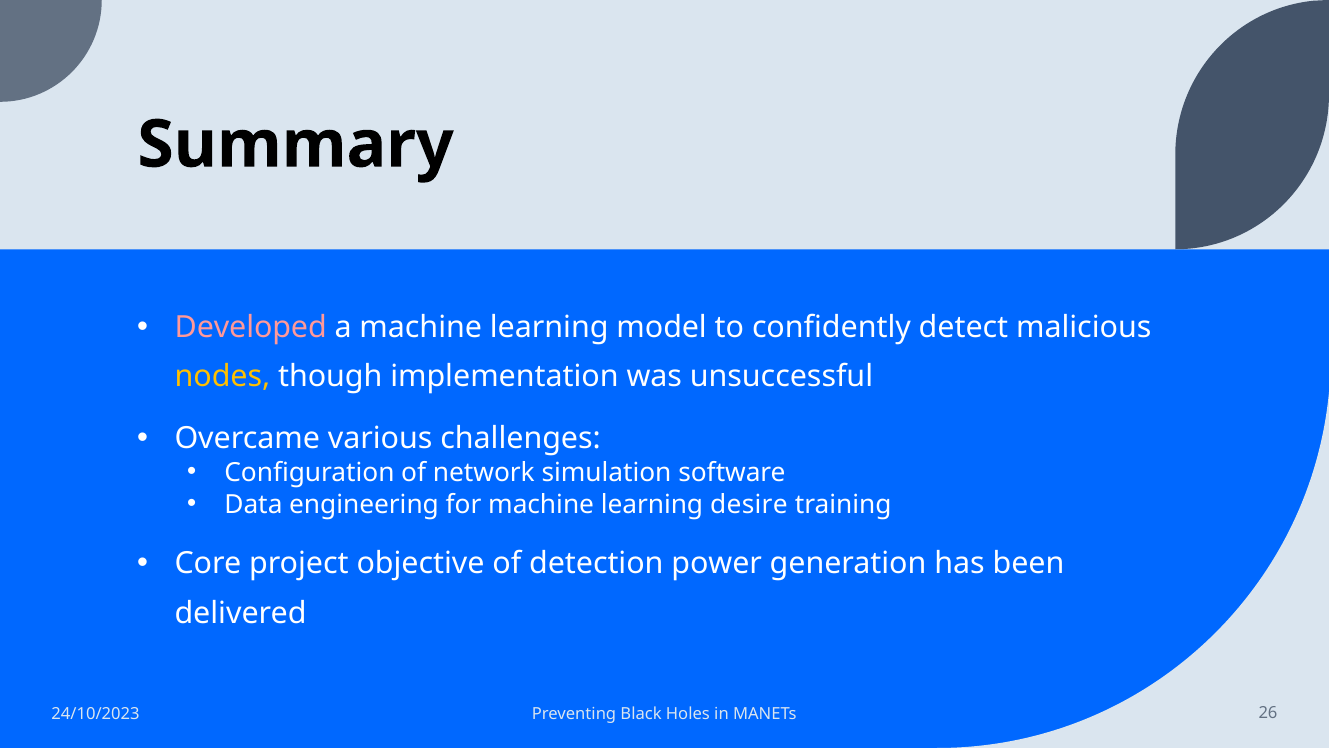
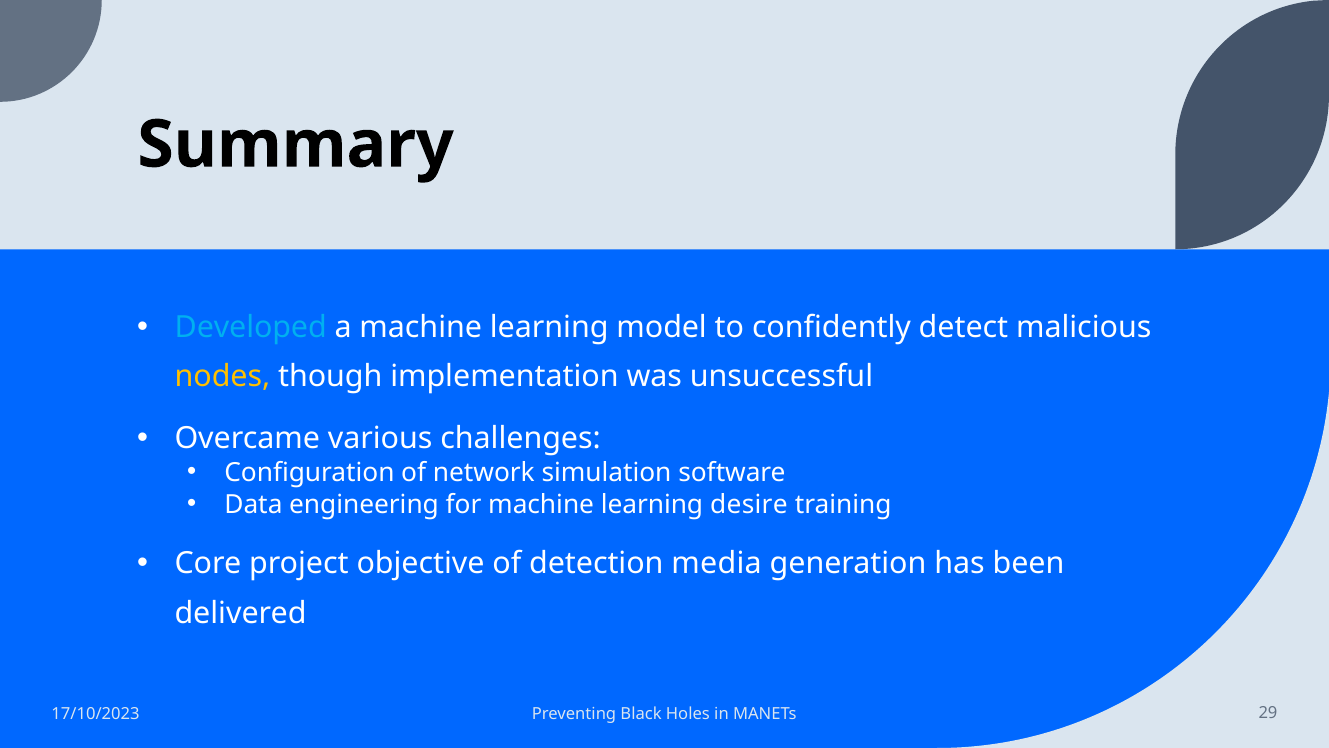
Developed colour: pink -> light blue
power: power -> media
24/10/2023: 24/10/2023 -> 17/10/2023
26: 26 -> 29
